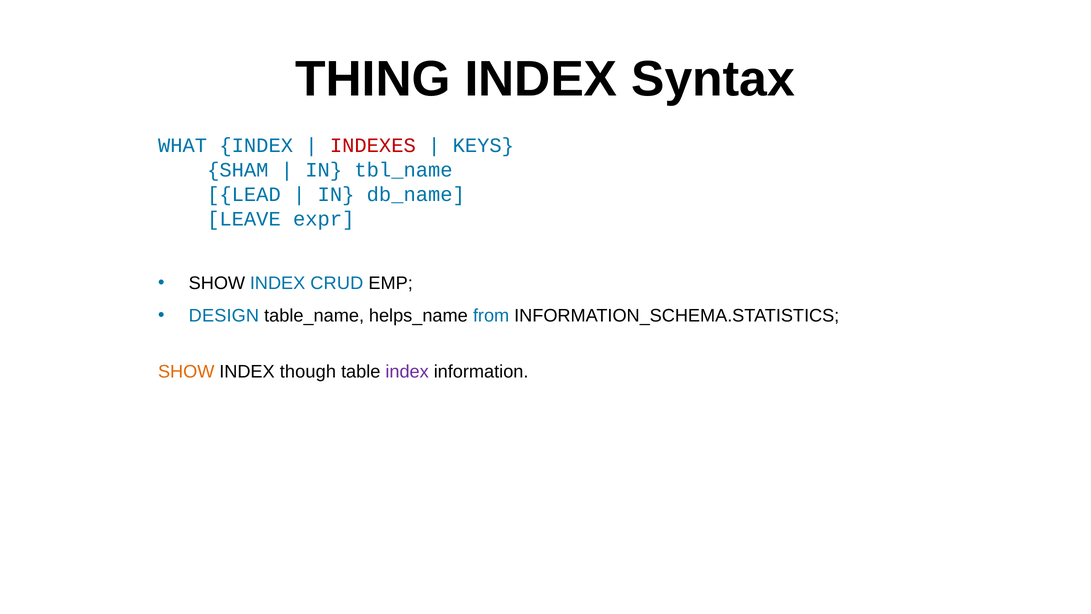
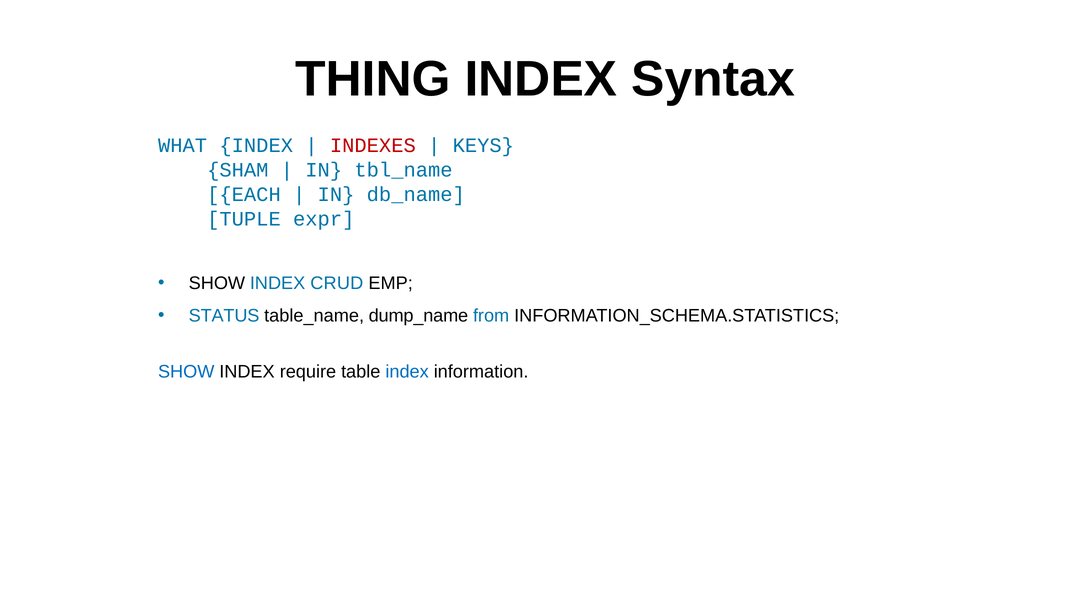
LEAD: LEAD -> EACH
LEAVE: LEAVE -> TUPLE
DESIGN: DESIGN -> STATUS
helps_name: helps_name -> dump_name
SHOW at (186, 372) colour: orange -> blue
though: though -> require
index at (407, 372) colour: purple -> blue
